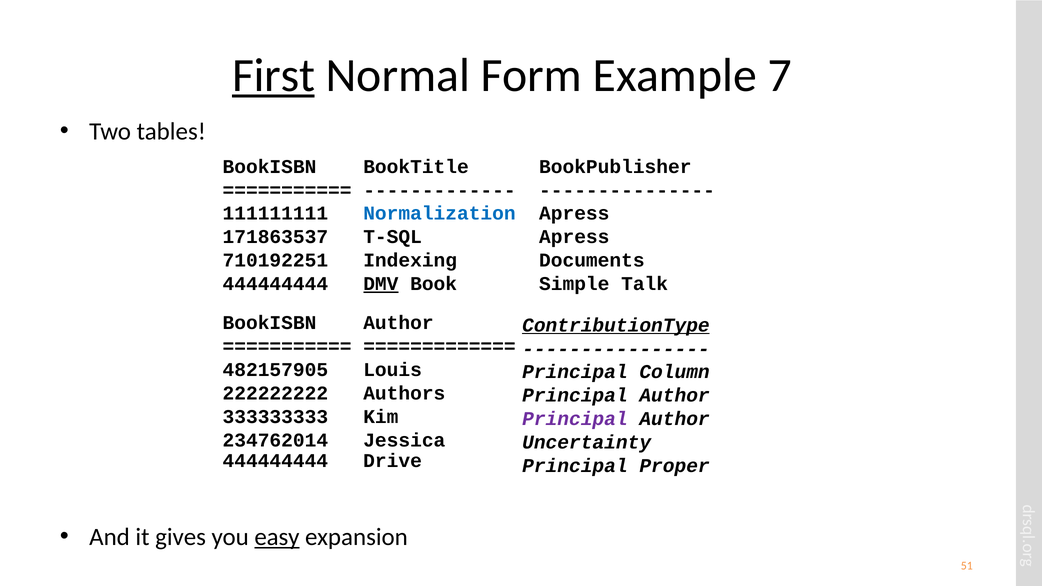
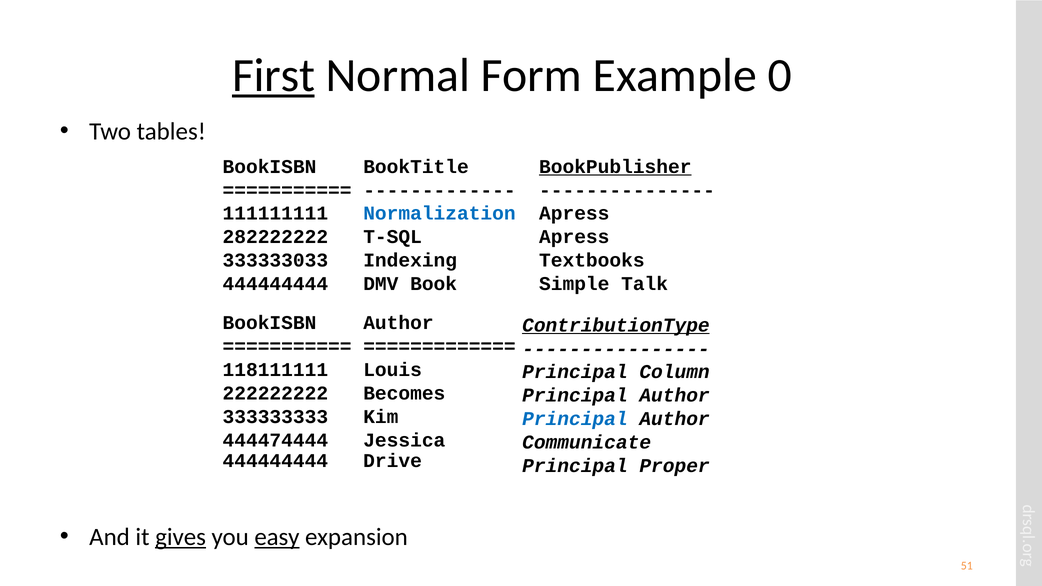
7: 7 -> 0
BookPublisher underline: none -> present
171863537: 171863537 -> 282222222
710192251: 710192251 -> 333333033
Documents: Documents -> Textbooks
DMV underline: present -> none
482157905: 482157905 -> 118111111
Authors: Authors -> Becomes
Principal at (575, 419) colour: purple -> blue
234762014: 234762014 -> 444474444
Uncertainty: Uncertainty -> Communicate
gives underline: none -> present
